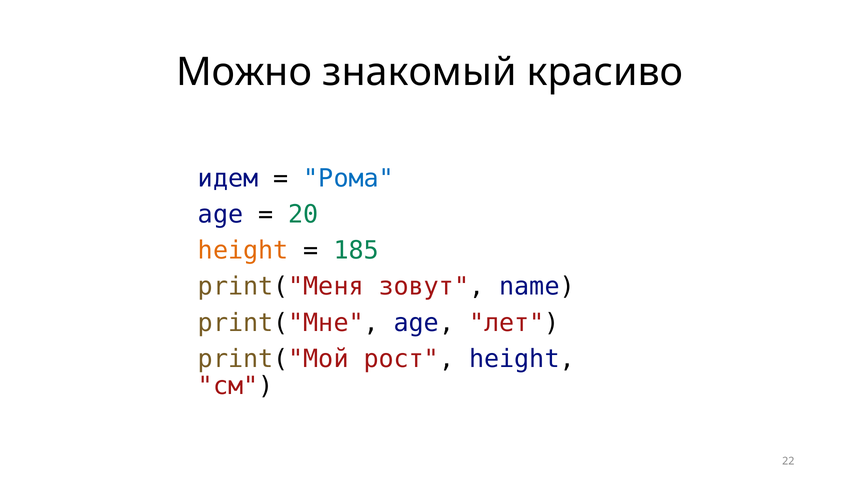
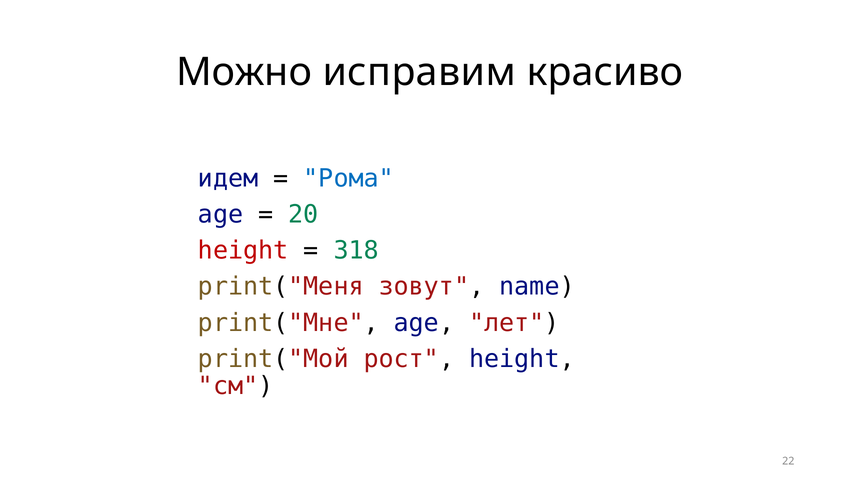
знакомый: знакомый -> исправим
height at (243, 251) colour: orange -> red
185: 185 -> 318
